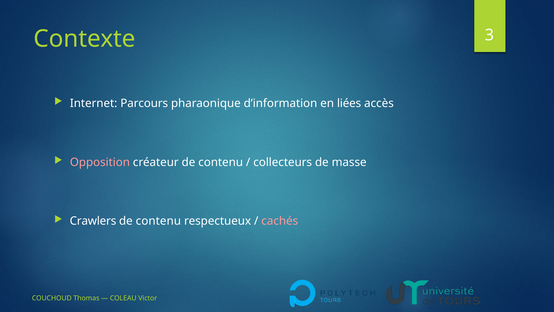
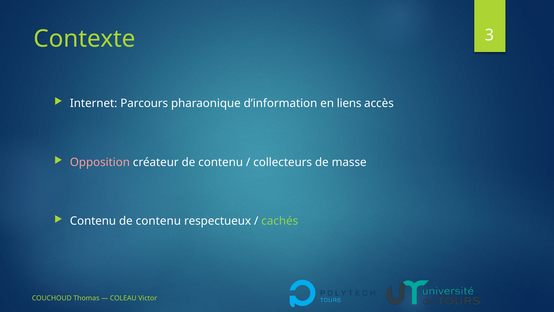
liées: liées -> liens
Crawlers at (93, 221): Crawlers -> Contenu
cachés colour: pink -> light green
